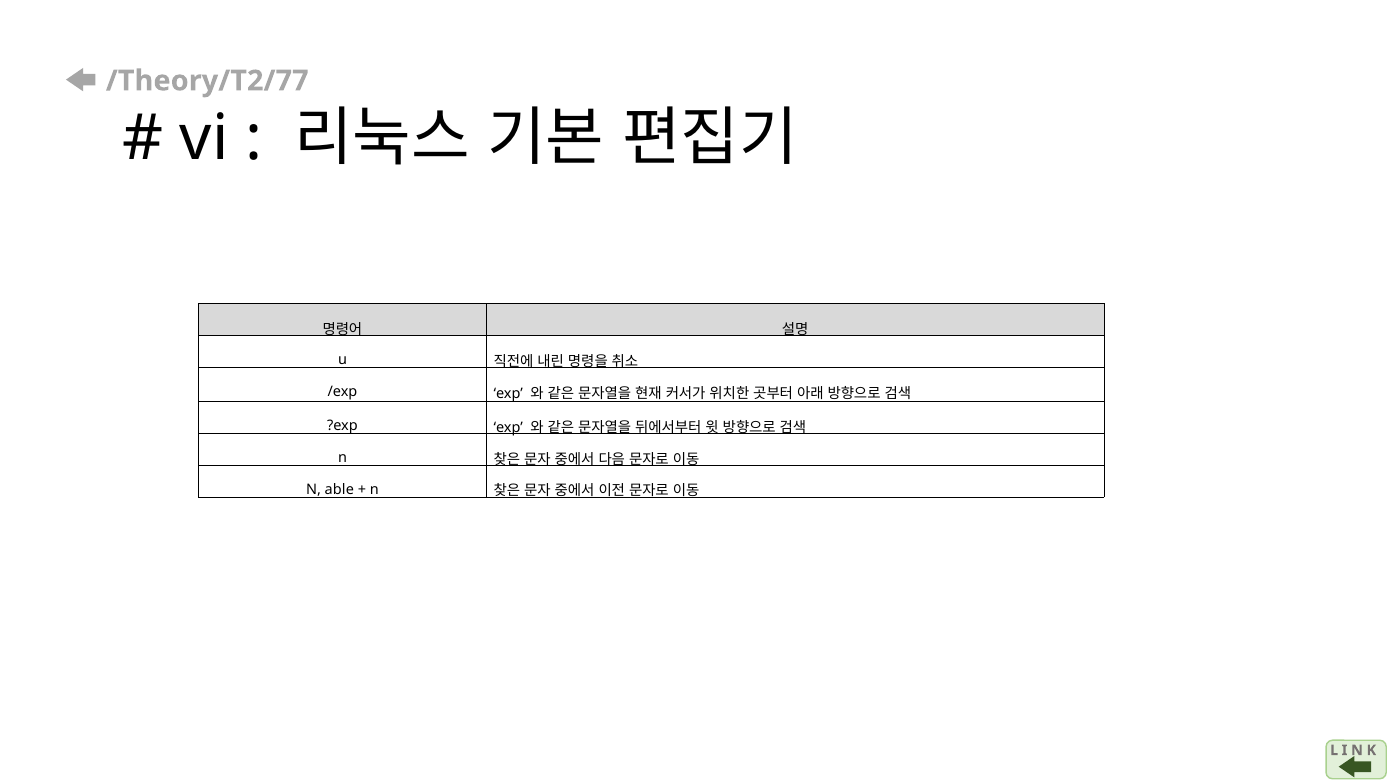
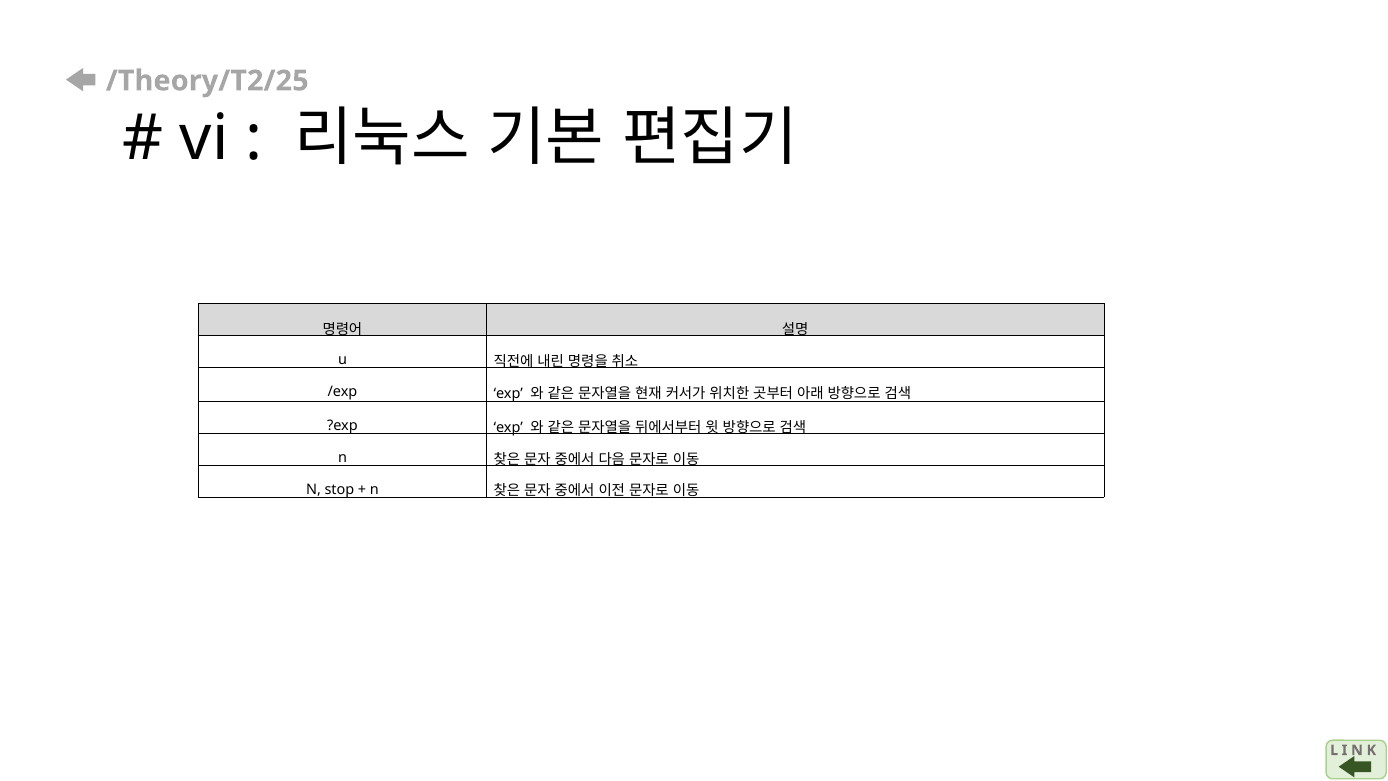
/Theory/T2/77: /Theory/T2/77 -> /Theory/T2/25
able: able -> stop
